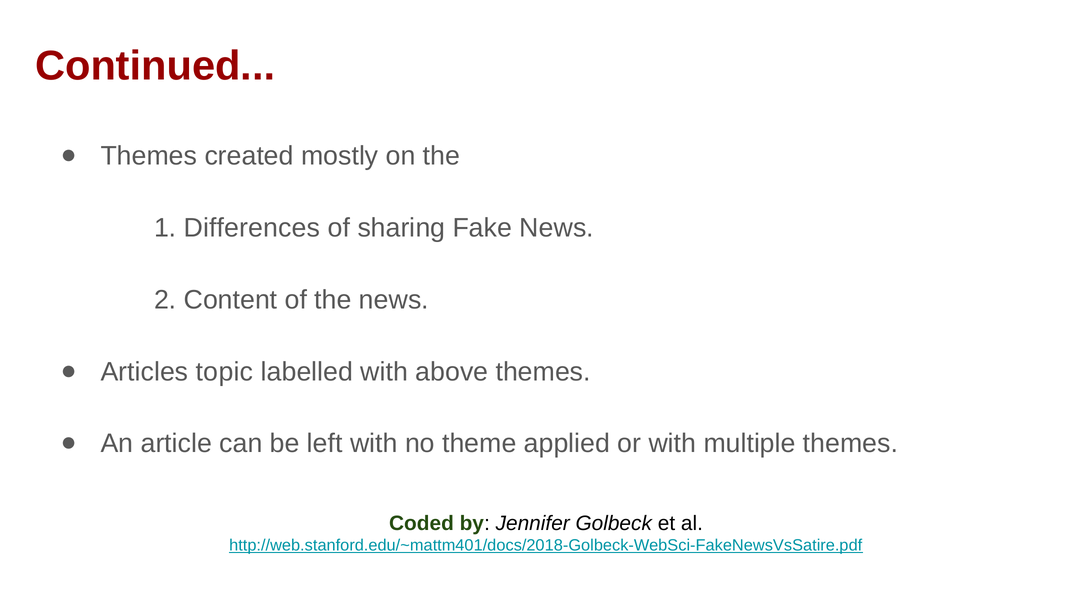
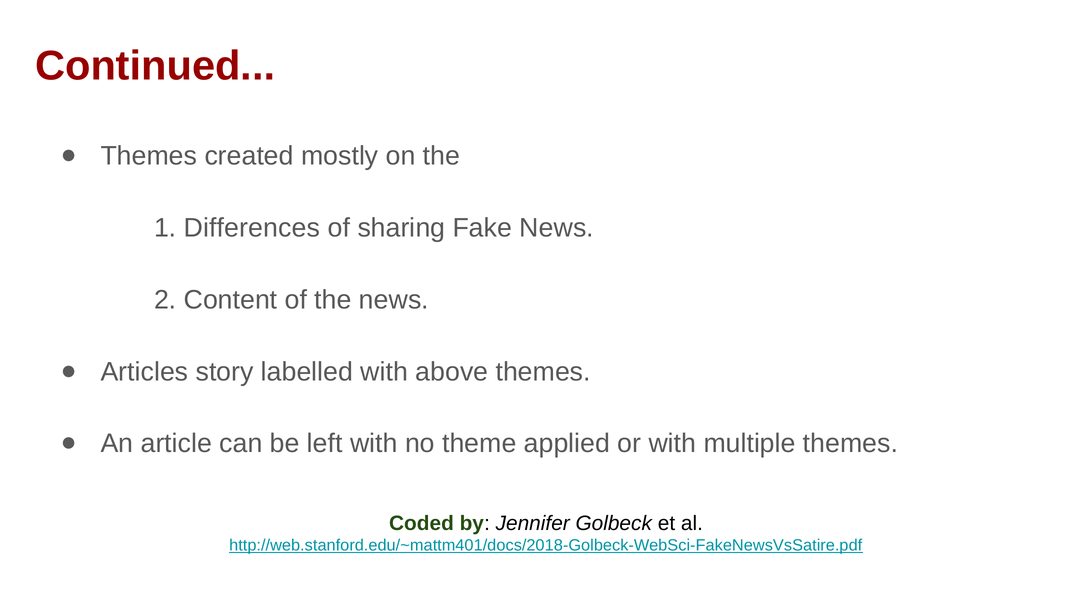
topic: topic -> story
